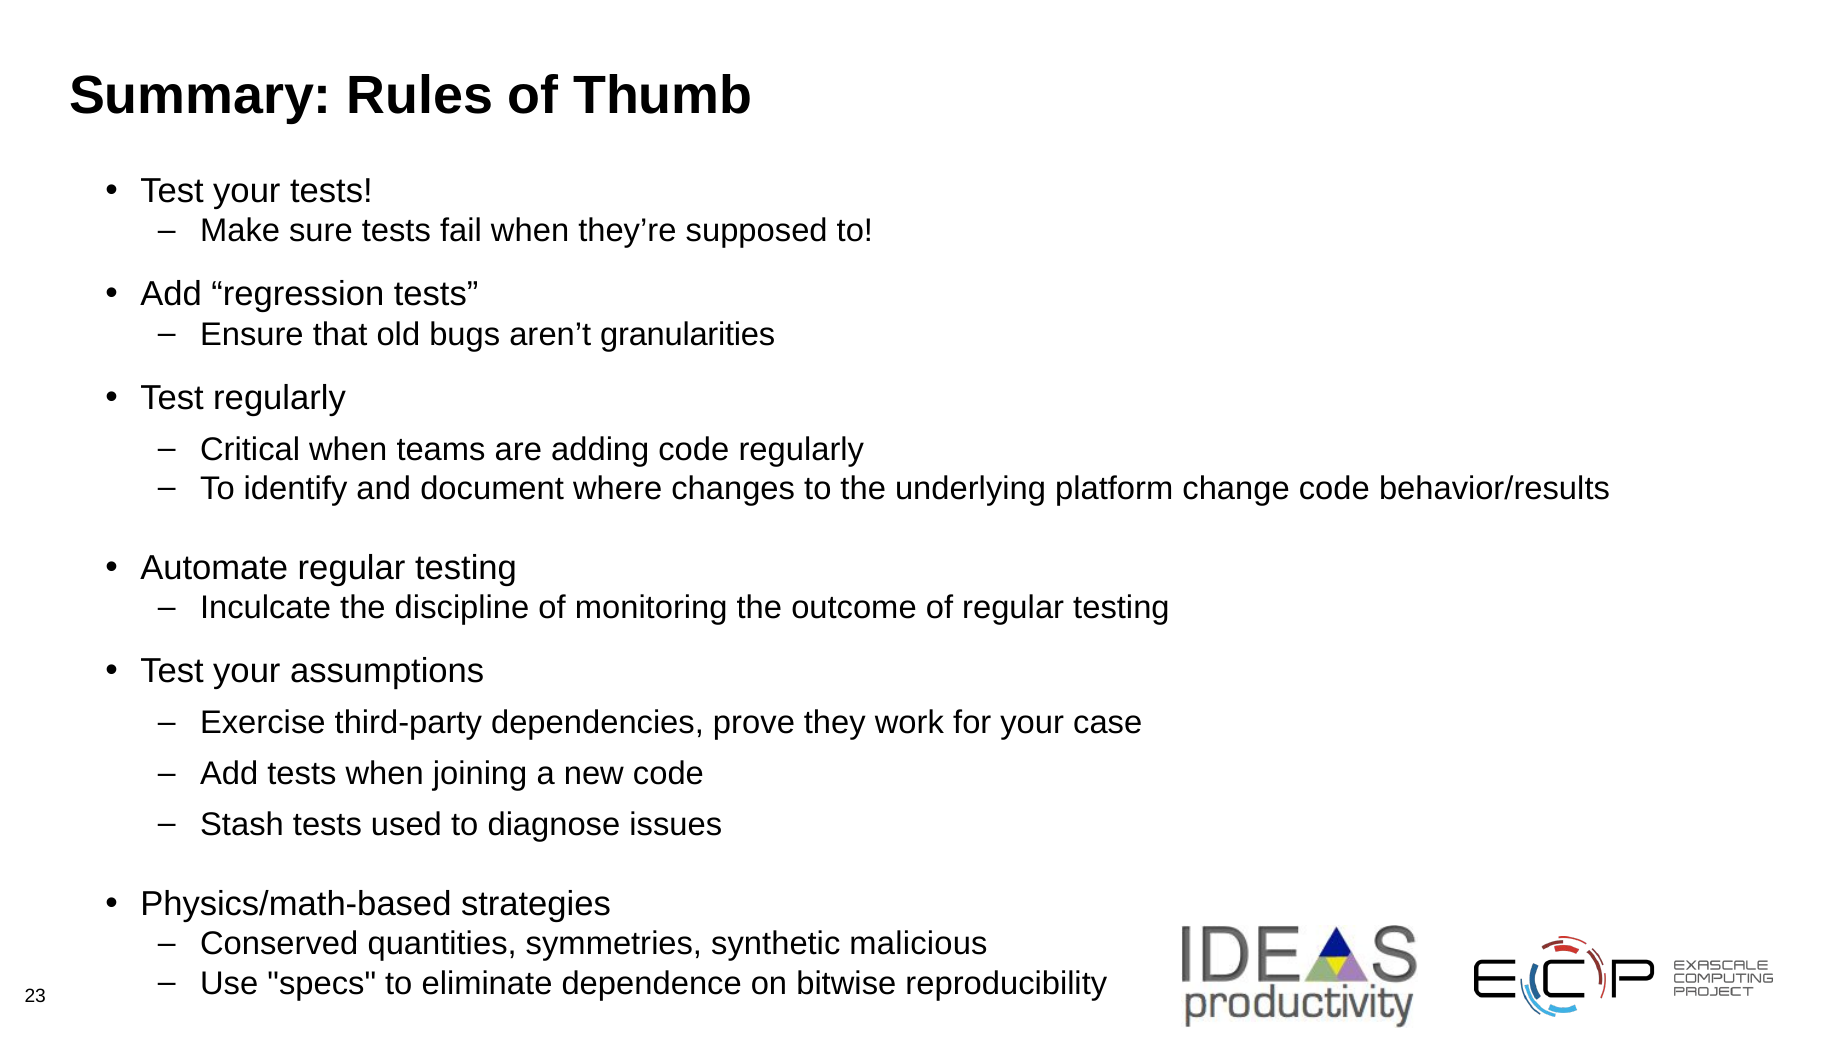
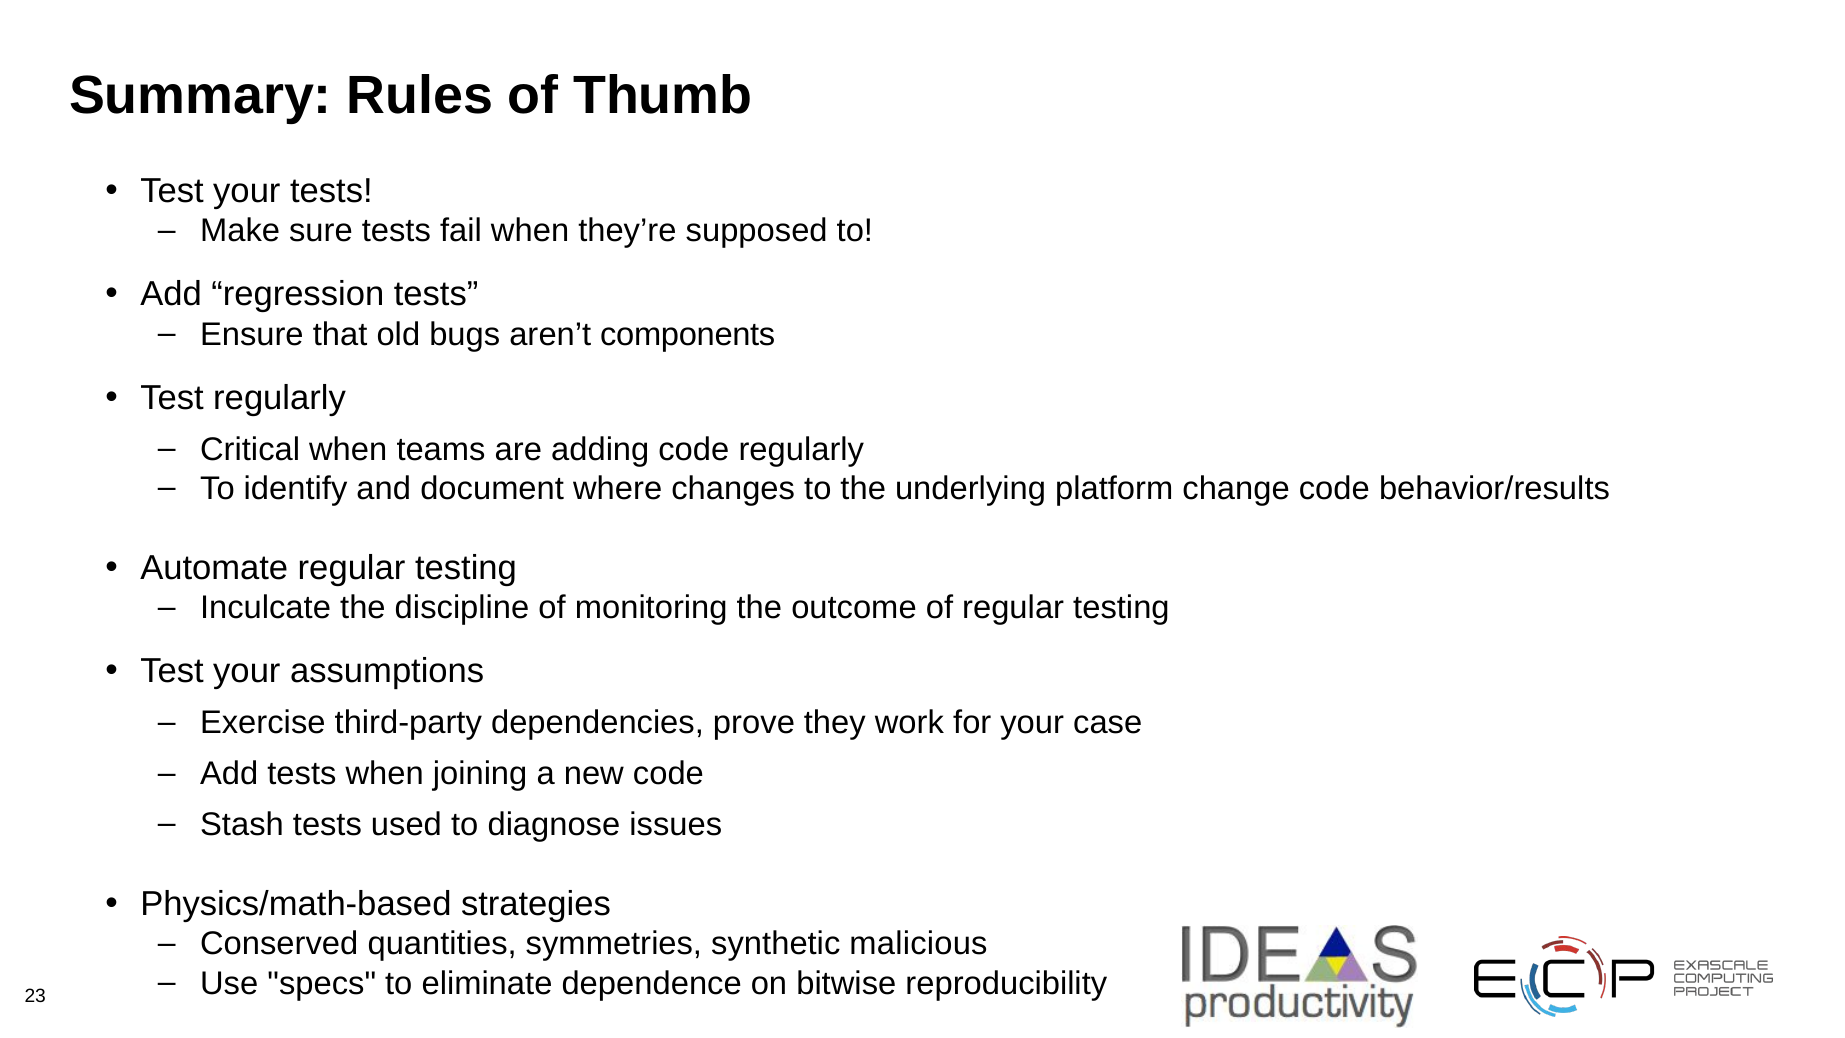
granularities: granularities -> components
